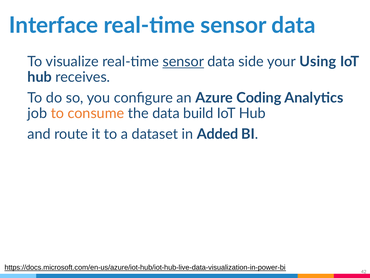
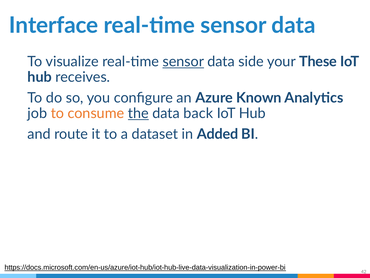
Using: Using -> These
Coding: Coding -> Known
the underline: none -> present
build: build -> back
